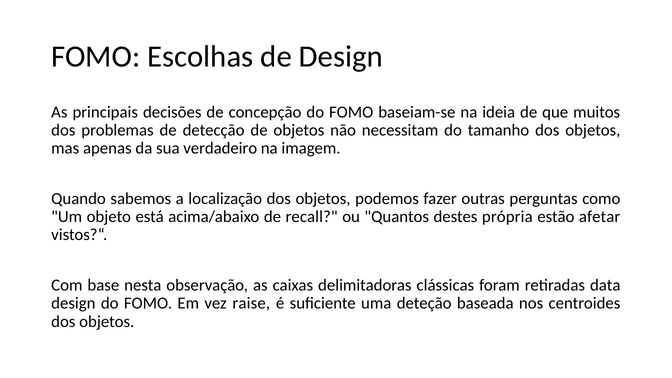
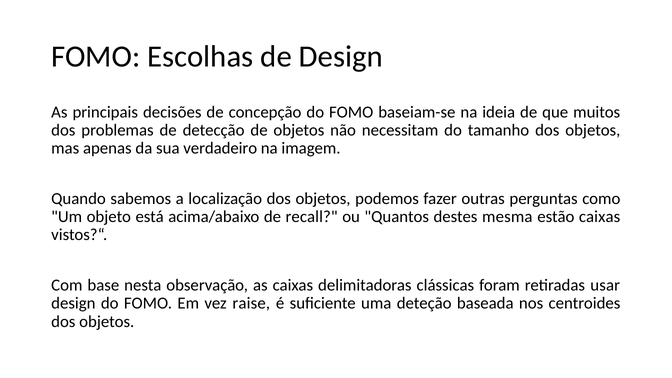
própria: própria -> mesma
estão afetar: afetar -> caixas
data: data -> usar
